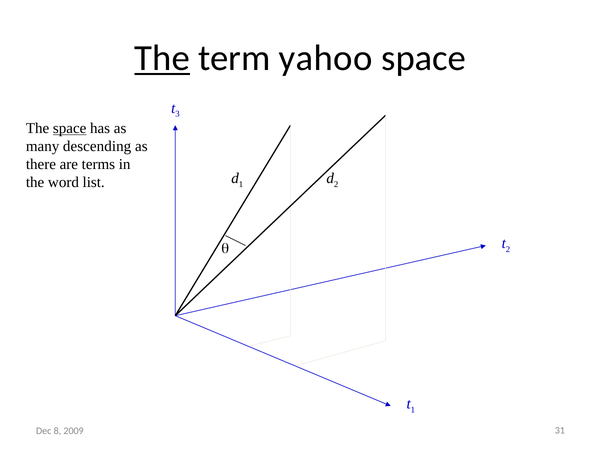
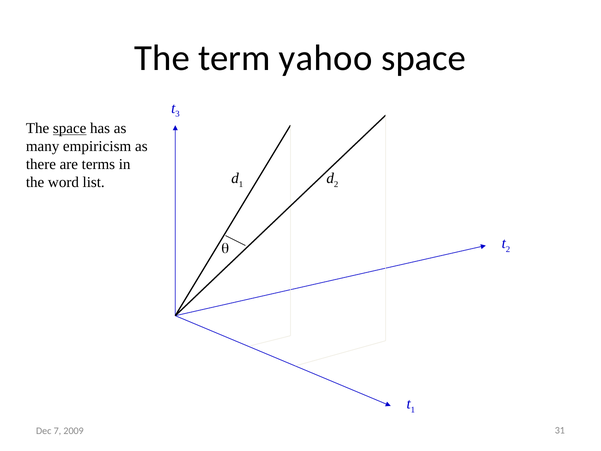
The at (162, 58) underline: present -> none
descending: descending -> empiricism
8: 8 -> 7
